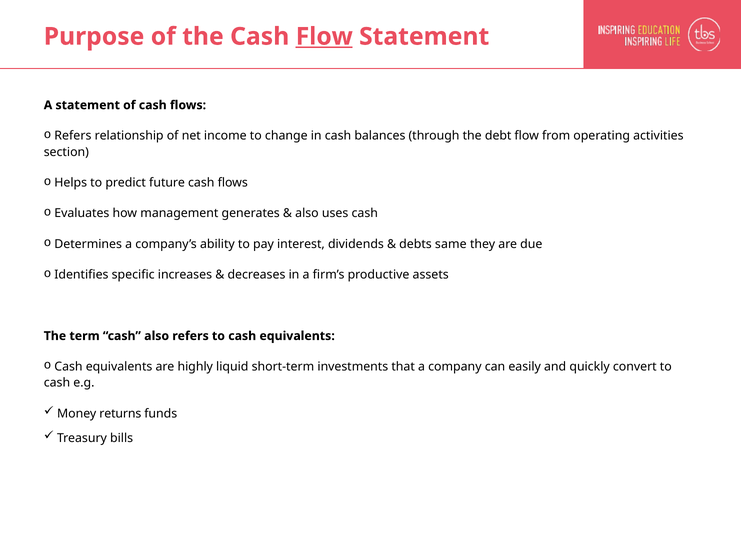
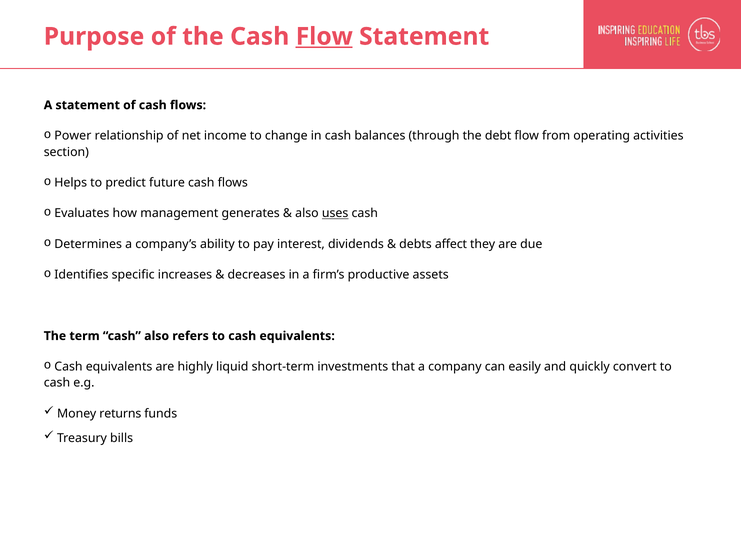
Refers at (73, 136): Refers -> Power
uses underline: none -> present
same: same -> affect
